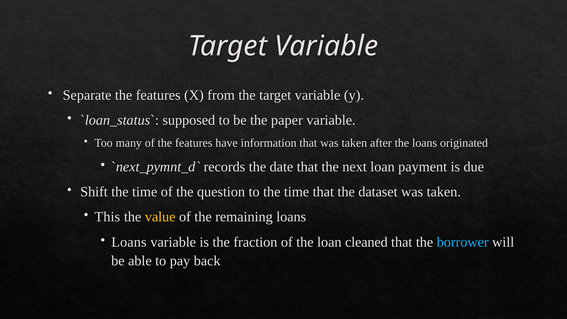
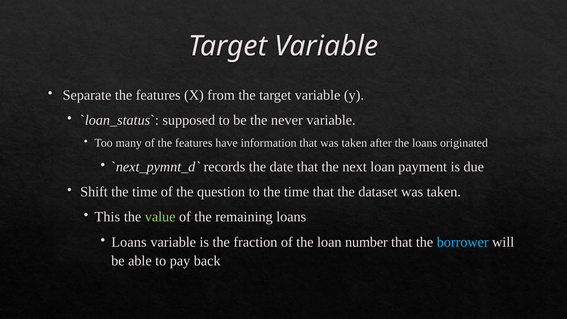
paper: paper -> never
value colour: yellow -> light green
cleaned: cleaned -> number
